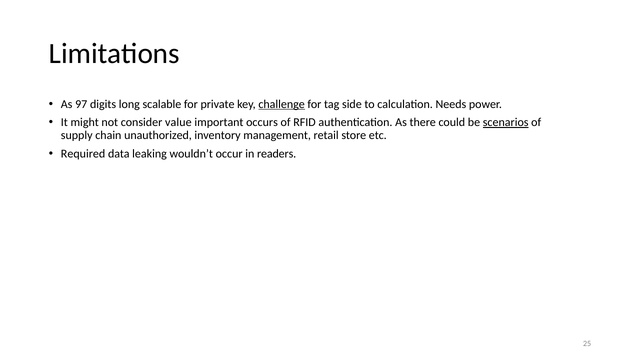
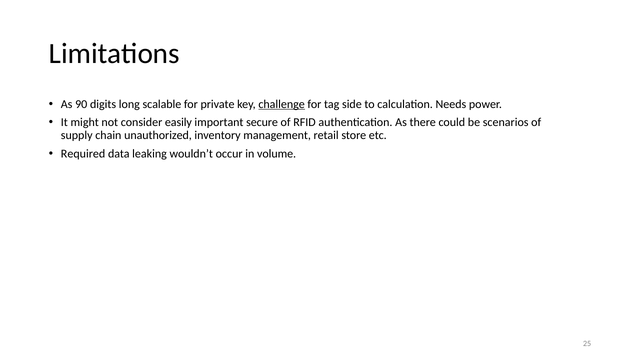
97: 97 -> 90
value: value -> easily
occurs: occurs -> secure
scenarios underline: present -> none
readers: readers -> volume
